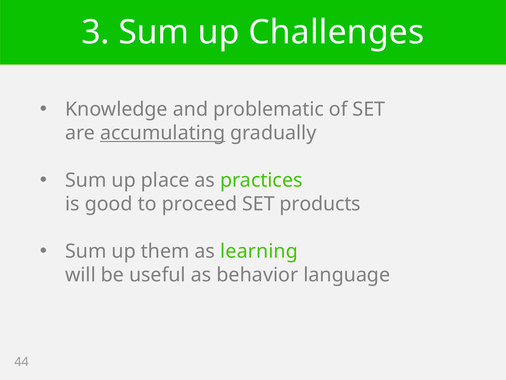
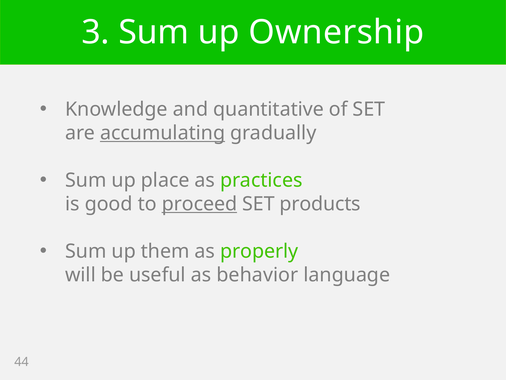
Challenges: Challenges -> Ownership
problematic: problematic -> quantitative
proceed underline: none -> present
learning: learning -> properly
